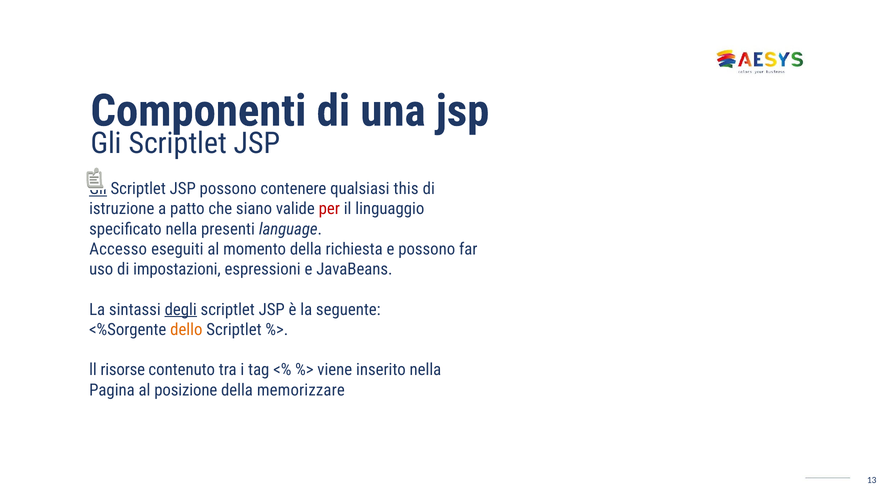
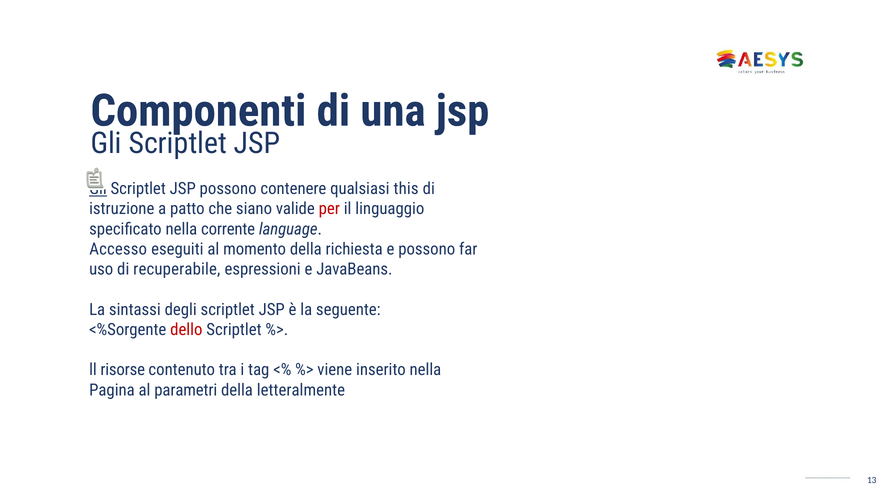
presenti: presenti -> corrente
impostazioni: impostazioni -> recuperabile
degli underline: present -> none
dello colour: orange -> red
posizione: posizione -> parametri
memorizzare: memorizzare -> letteralmente
